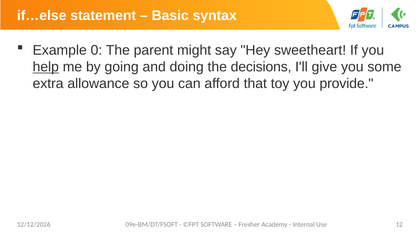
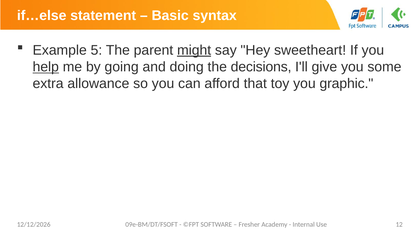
0: 0 -> 5
might underline: none -> present
provide: provide -> graphic
